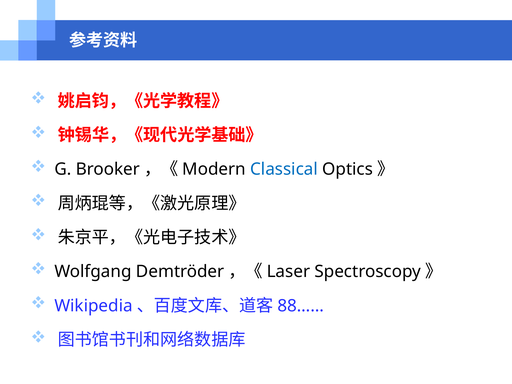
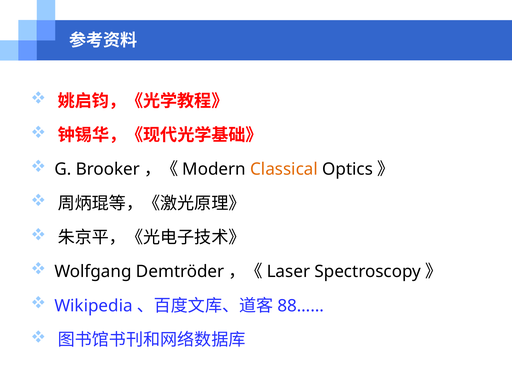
Classical colour: blue -> orange
